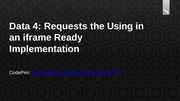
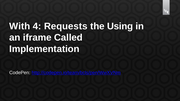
Data: Data -> With
Ready: Ready -> Called
